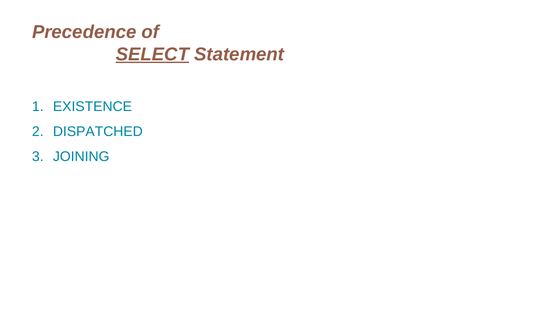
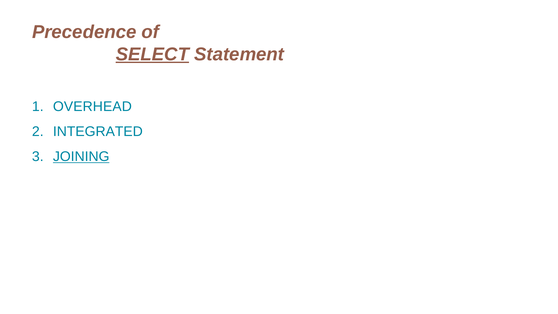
EXISTENCE: EXISTENCE -> OVERHEAD
DISPATCHED: DISPATCHED -> INTEGRATED
JOINING underline: none -> present
